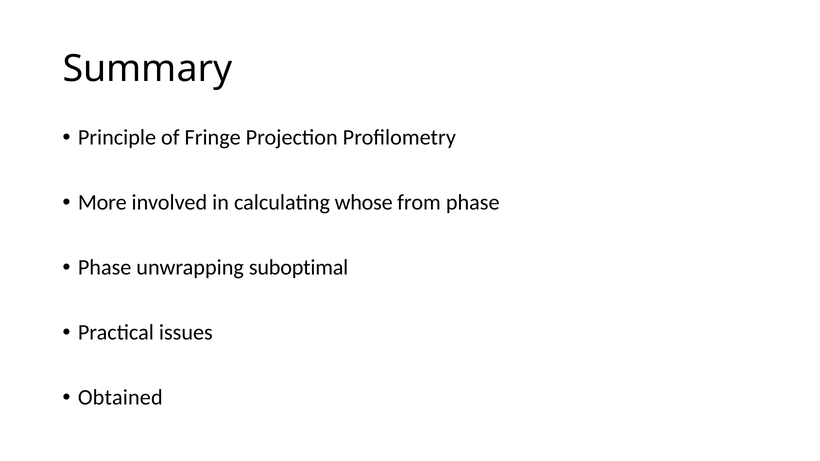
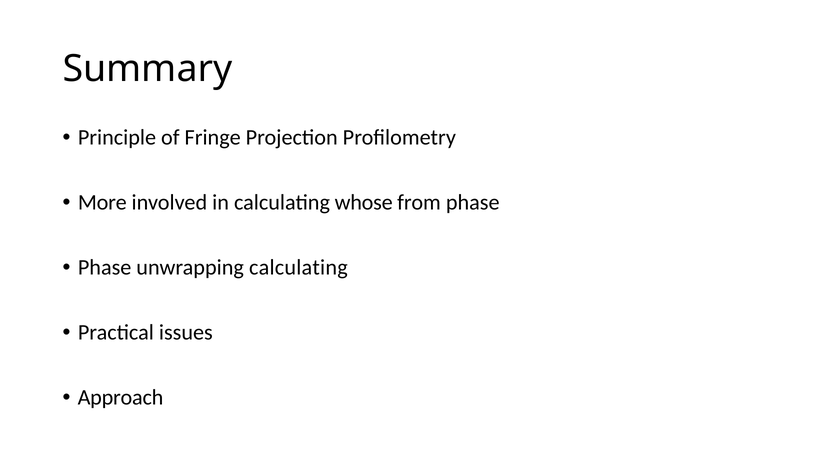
unwrapping suboptimal: suboptimal -> calculating
Obtained: Obtained -> Approach
